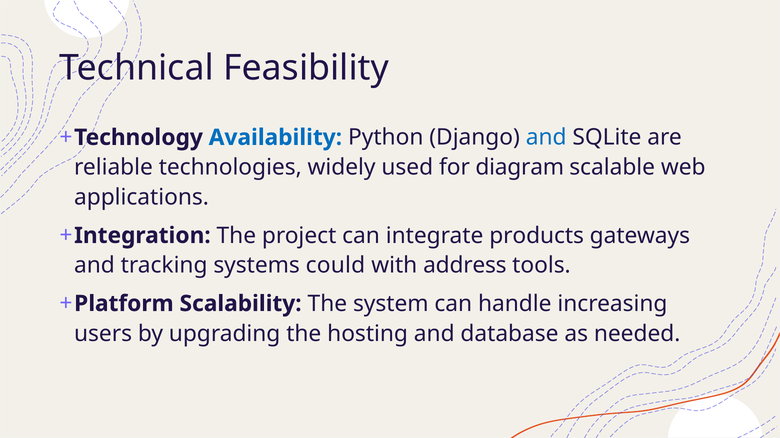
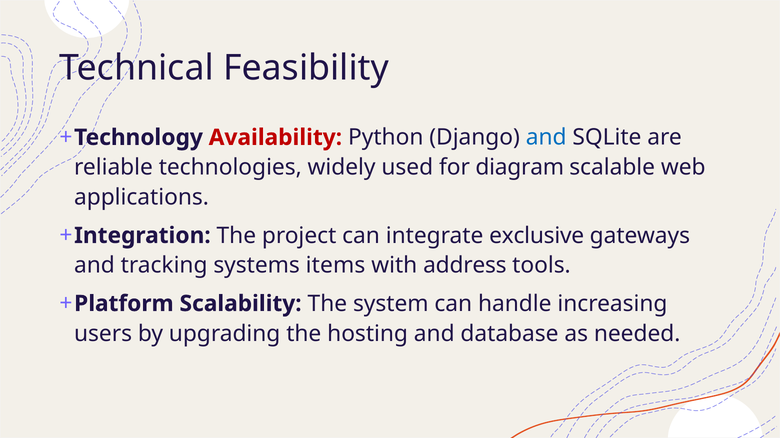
Availability colour: blue -> red
products: products -> exclusive
could: could -> items
